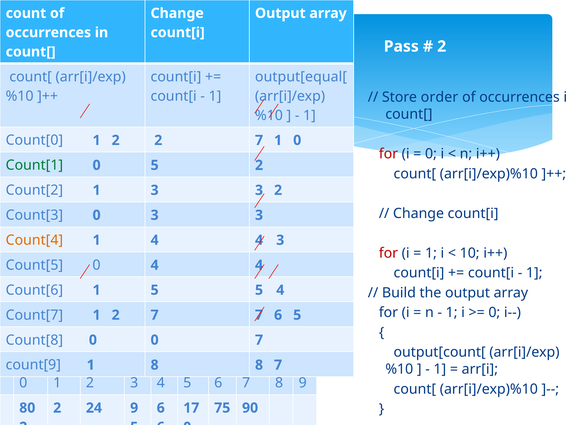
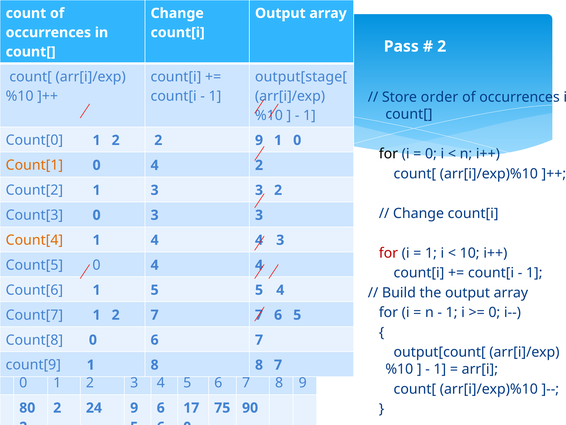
output[equal[: output[equal[ -> output[stage[
2 2 7: 7 -> 9
for at (388, 154) colour: red -> black
Count[1 colour: green -> orange
5 at (155, 165): 5 -> 4
0 0: 0 -> 6
